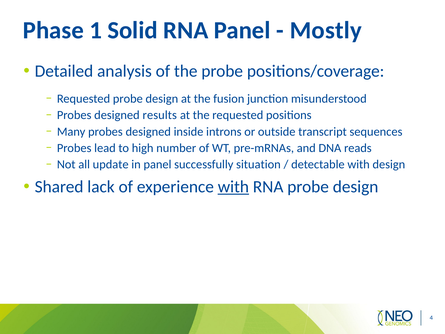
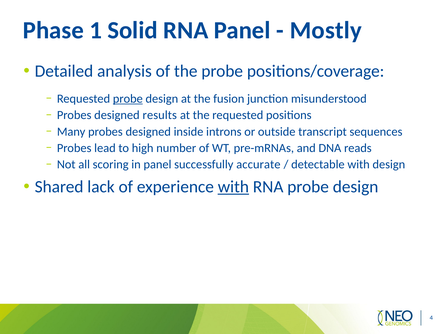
probe at (128, 99) underline: none -> present
update: update -> scoring
situation: situation -> accurate
